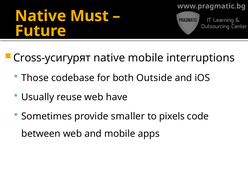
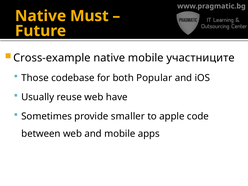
Cross-усигурят: Cross-усигурят -> Cross-example
interruptions: interruptions -> участниците
Outside: Outside -> Popular
pixels: pixels -> apple
